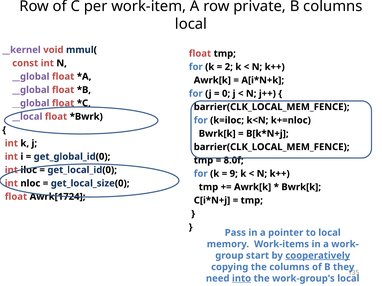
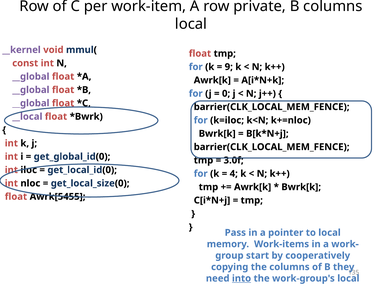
2: 2 -> 9
8.0f: 8.0f -> 3.0f
9: 9 -> 4
Awrk[1724: Awrk[1724 -> Awrk[5455
cooperatively underline: present -> none
